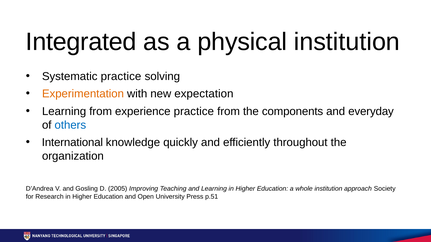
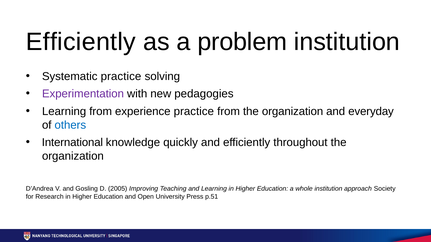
Integrated at (81, 42): Integrated -> Efficiently
physical: physical -> problem
Experimentation colour: orange -> purple
expectation: expectation -> pedagogies
from the components: components -> organization
